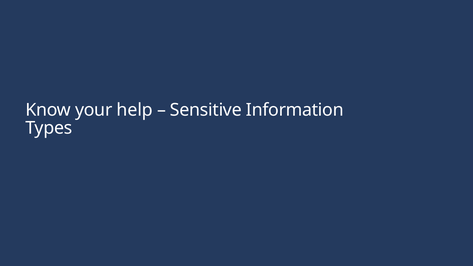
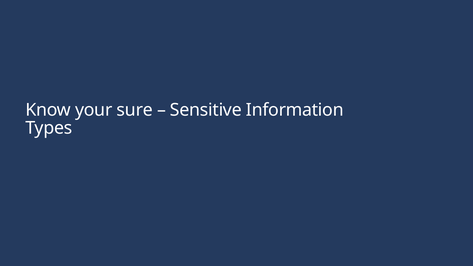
help: help -> sure
